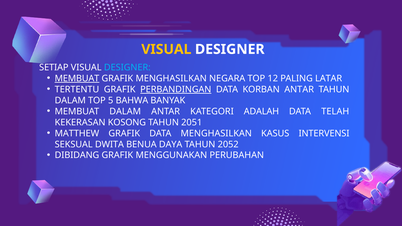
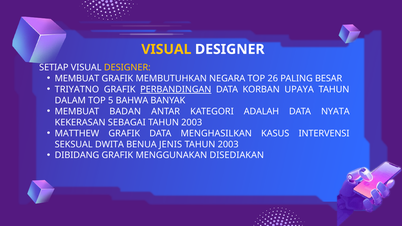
DESIGNER at (127, 68) colour: light blue -> yellow
MEMBUAT at (77, 79) underline: present -> none
GRAFIK MENGHASILKAN: MENGHASILKAN -> MEMBUTUHKAN
12: 12 -> 26
LATAR: LATAR -> BESAR
TERTENTU: TERTENTU -> TRIYATNO
KORBAN ANTAR: ANTAR -> UPAYA
MEMBUAT DALAM: DALAM -> BADAN
TELAH: TELAH -> NYATA
KOSONG: KOSONG -> SEBAGAI
2051 at (192, 122): 2051 -> 2003
DAYA: DAYA -> JENIS
2052 at (228, 144): 2052 -> 2003
PERUBAHAN: PERUBAHAN -> DISEDIAKAN
